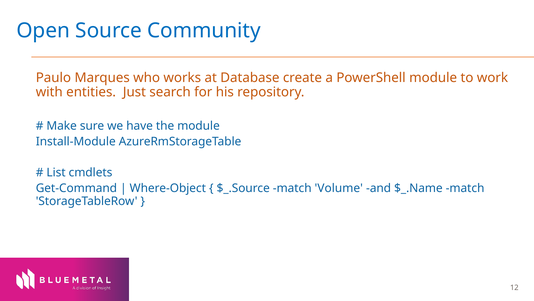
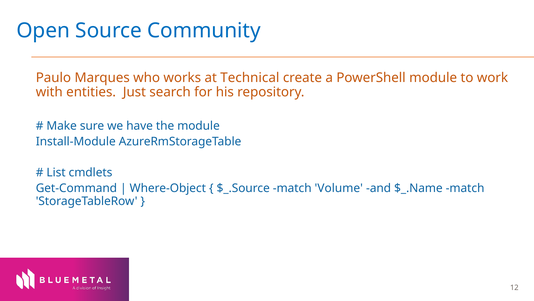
Database: Database -> Technical
